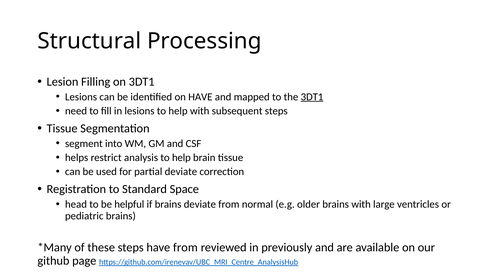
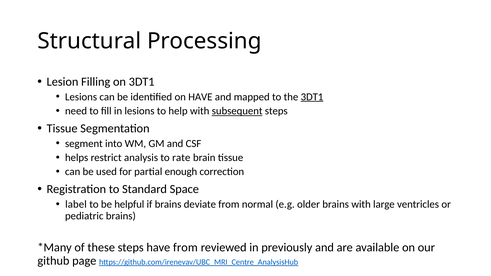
subsequent underline: none -> present
analysis to help: help -> rate
partial deviate: deviate -> enough
head: head -> label
